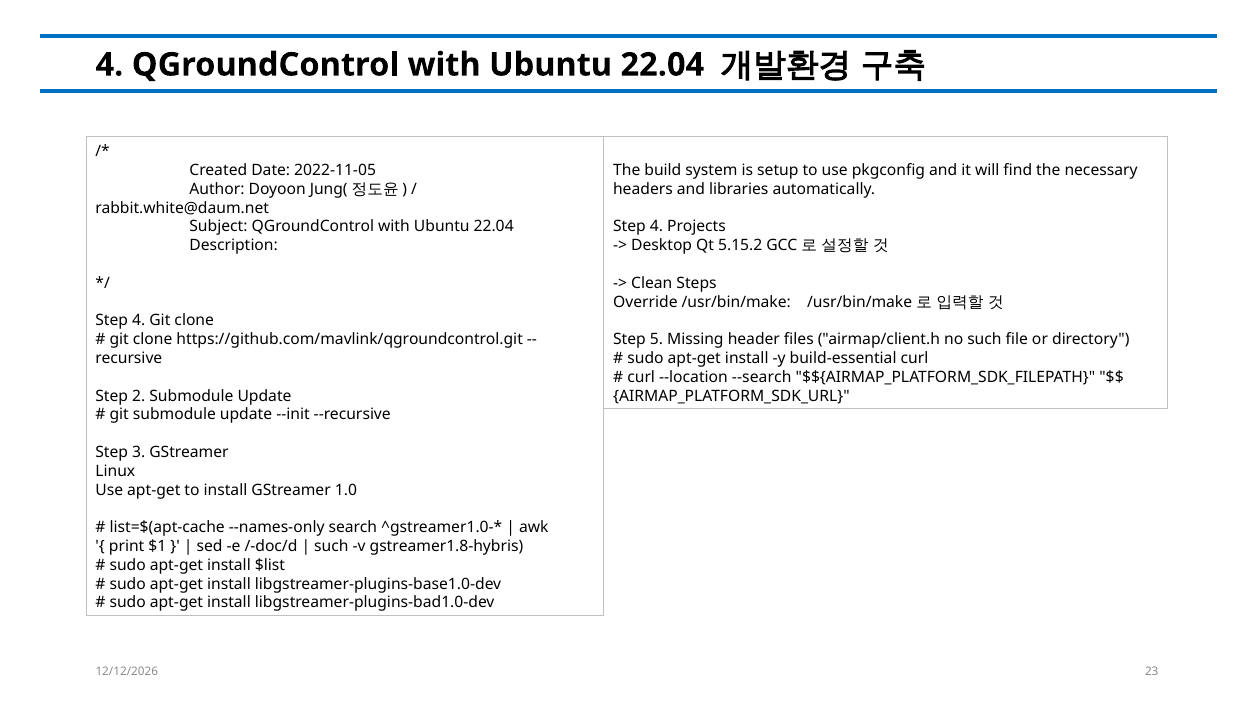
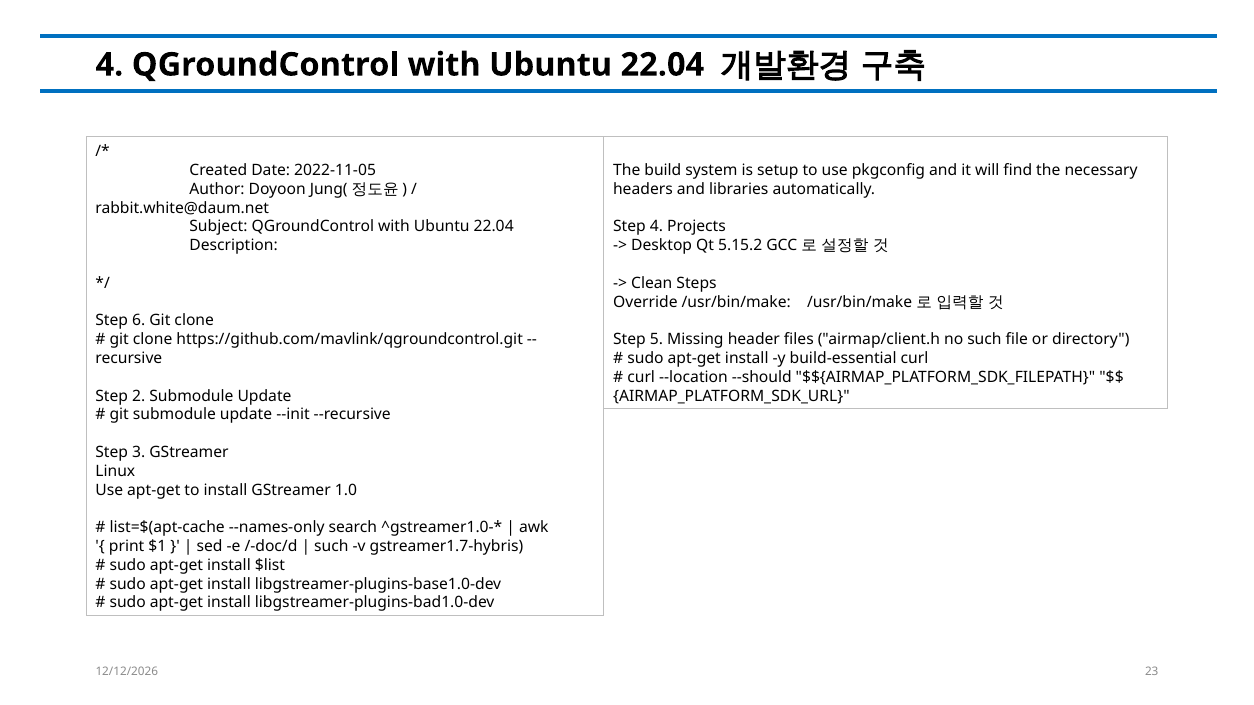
4 at (139, 321): 4 -> 6
--search: --search -> --should
gstreamer1.8-hybris: gstreamer1.8-hybris -> gstreamer1.7-hybris
